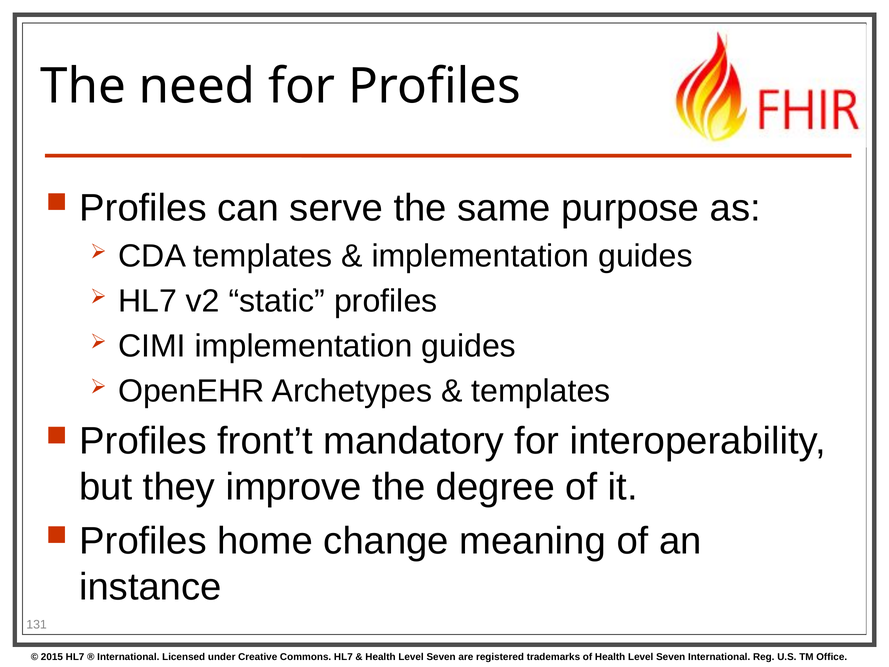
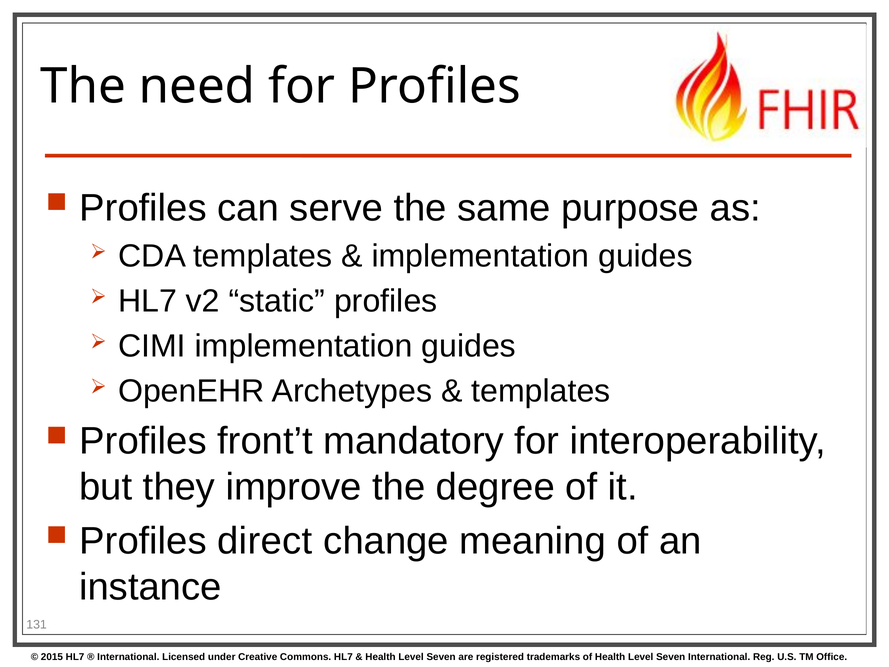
home: home -> direct
